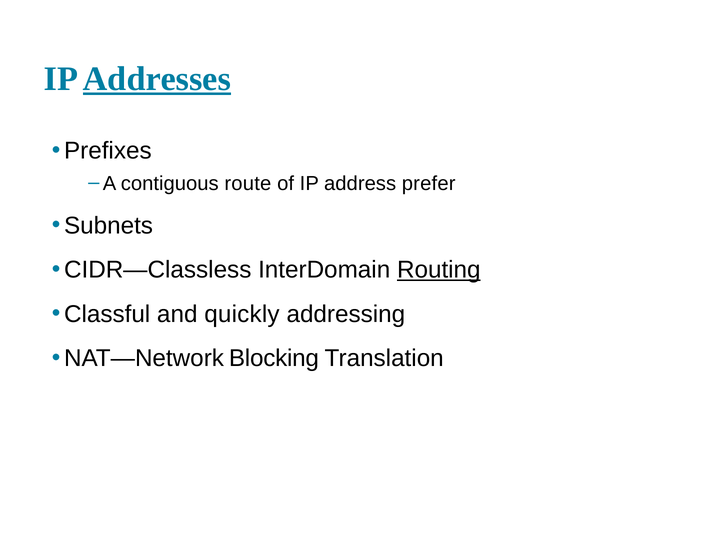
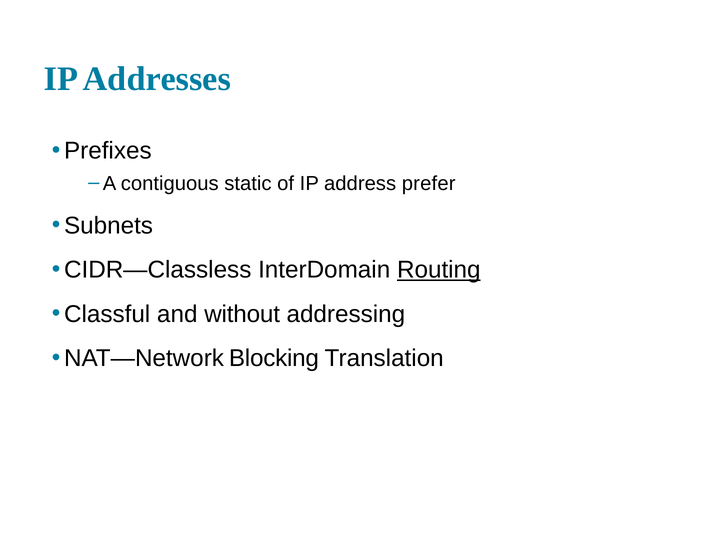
Addresses underline: present -> none
route: route -> static
quickly: quickly -> without
